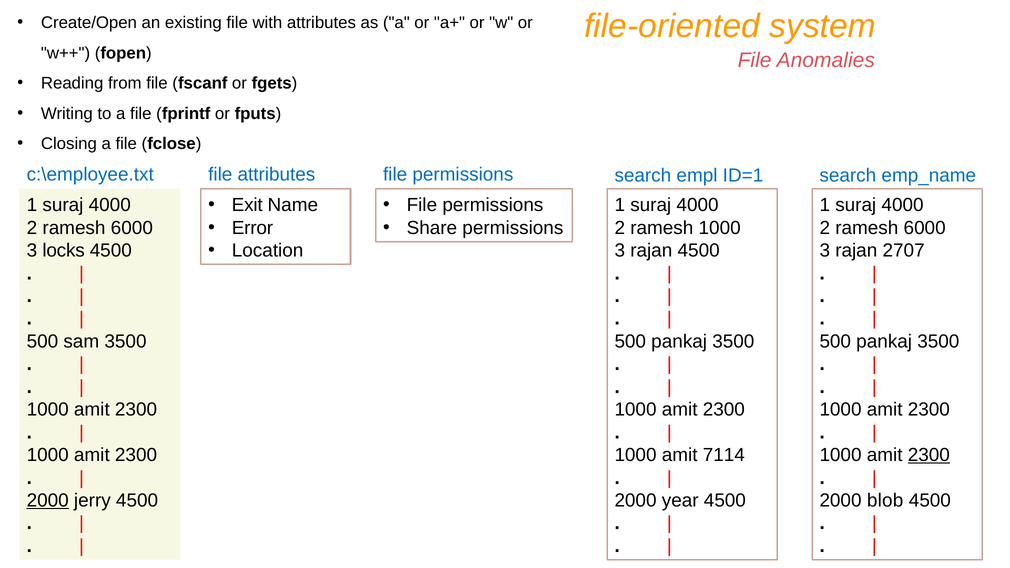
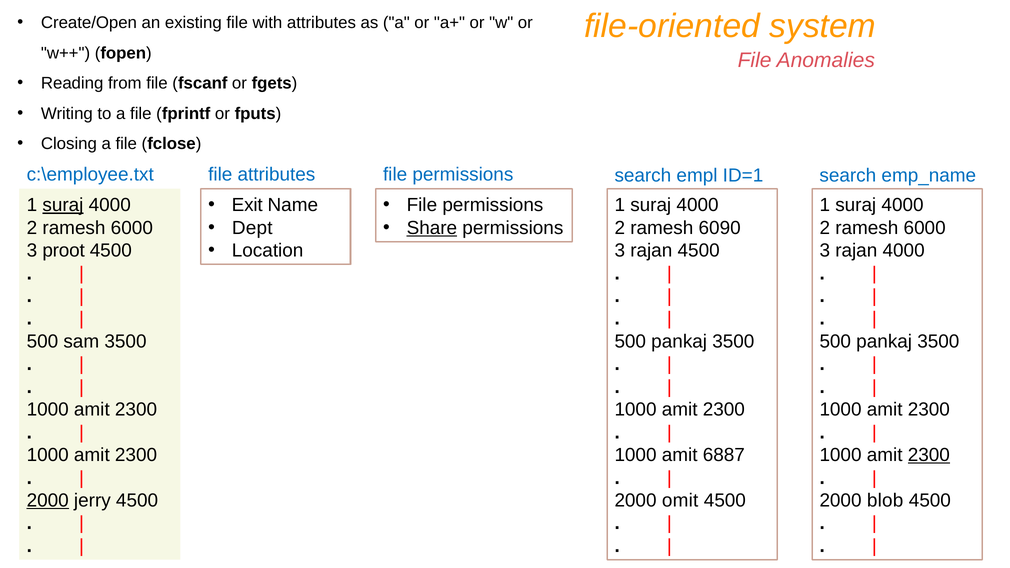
suraj at (63, 205) underline: none -> present
Error: Error -> Dept
Share underline: none -> present
ramesh 1000: 1000 -> 6090
locks: locks -> proot
rajan 2707: 2707 -> 4000
7114: 7114 -> 6887
year: year -> omit
